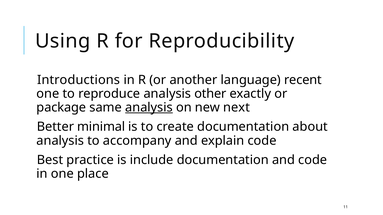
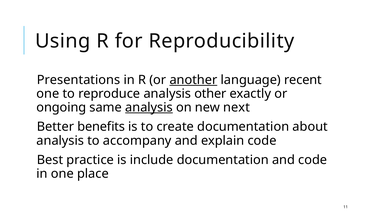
Introductions: Introductions -> Presentations
another underline: none -> present
package: package -> ongoing
minimal: minimal -> benefits
